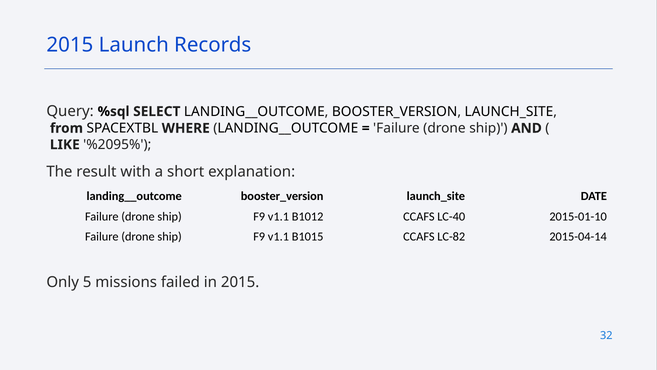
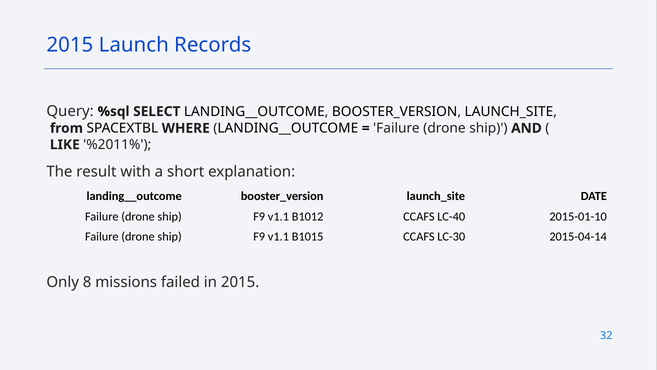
%2095%: %2095% -> %2011%
LC-82: LC-82 -> LC-30
5: 5 -> 8
